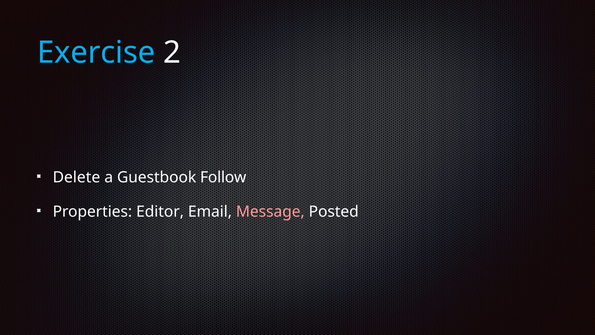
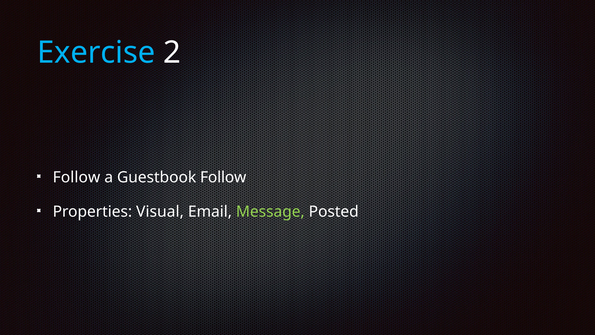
Delete at (76, 177): Delete -> Follow
Editor: Editor -> Visual
Message colour: pink -> light green
